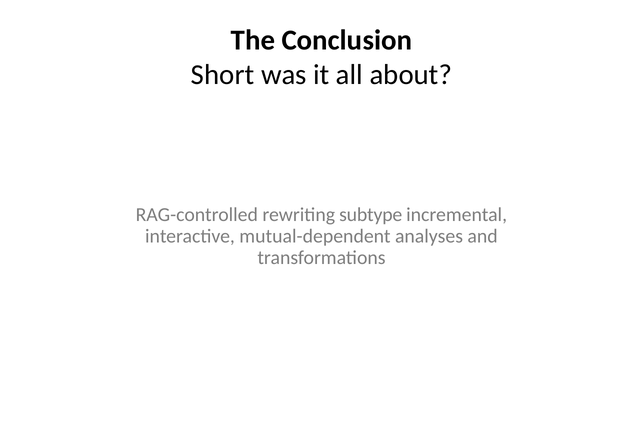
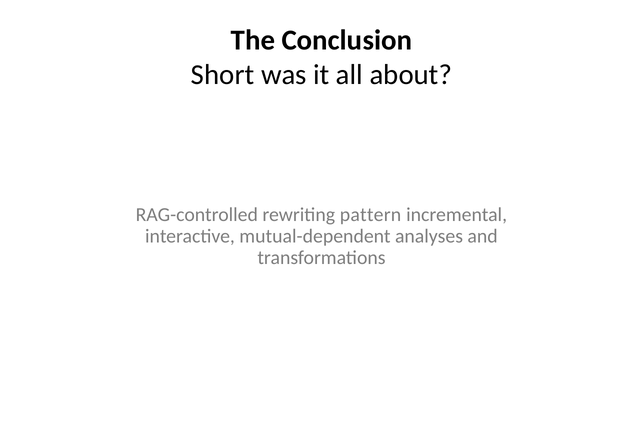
subtype: subtype -> pattern
